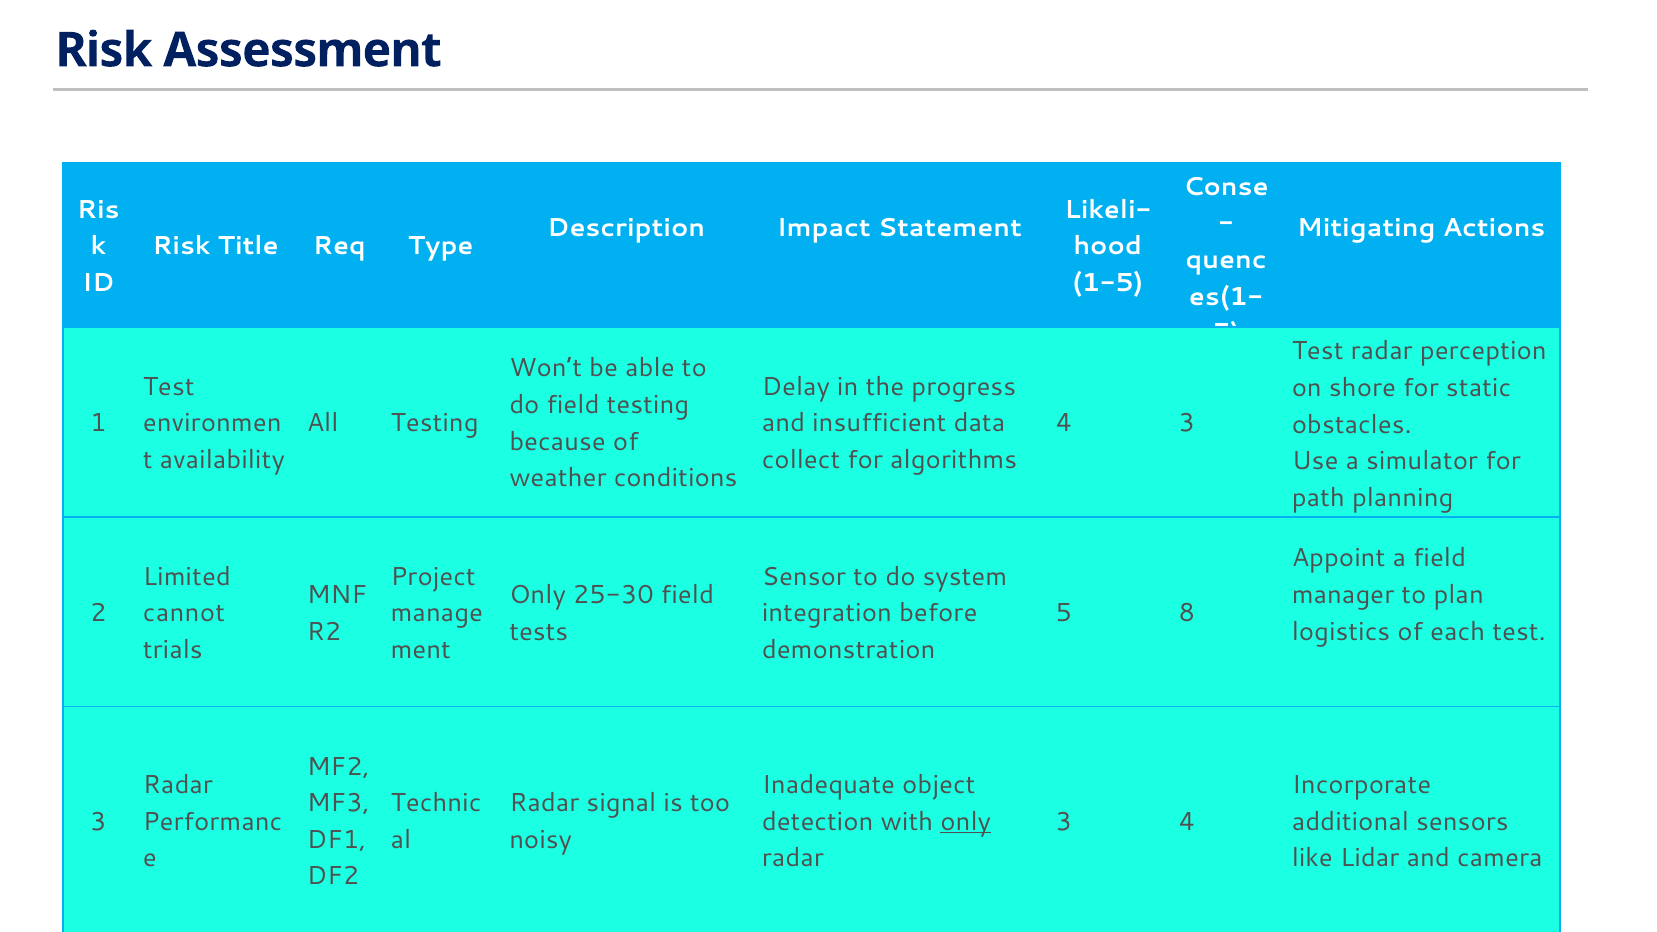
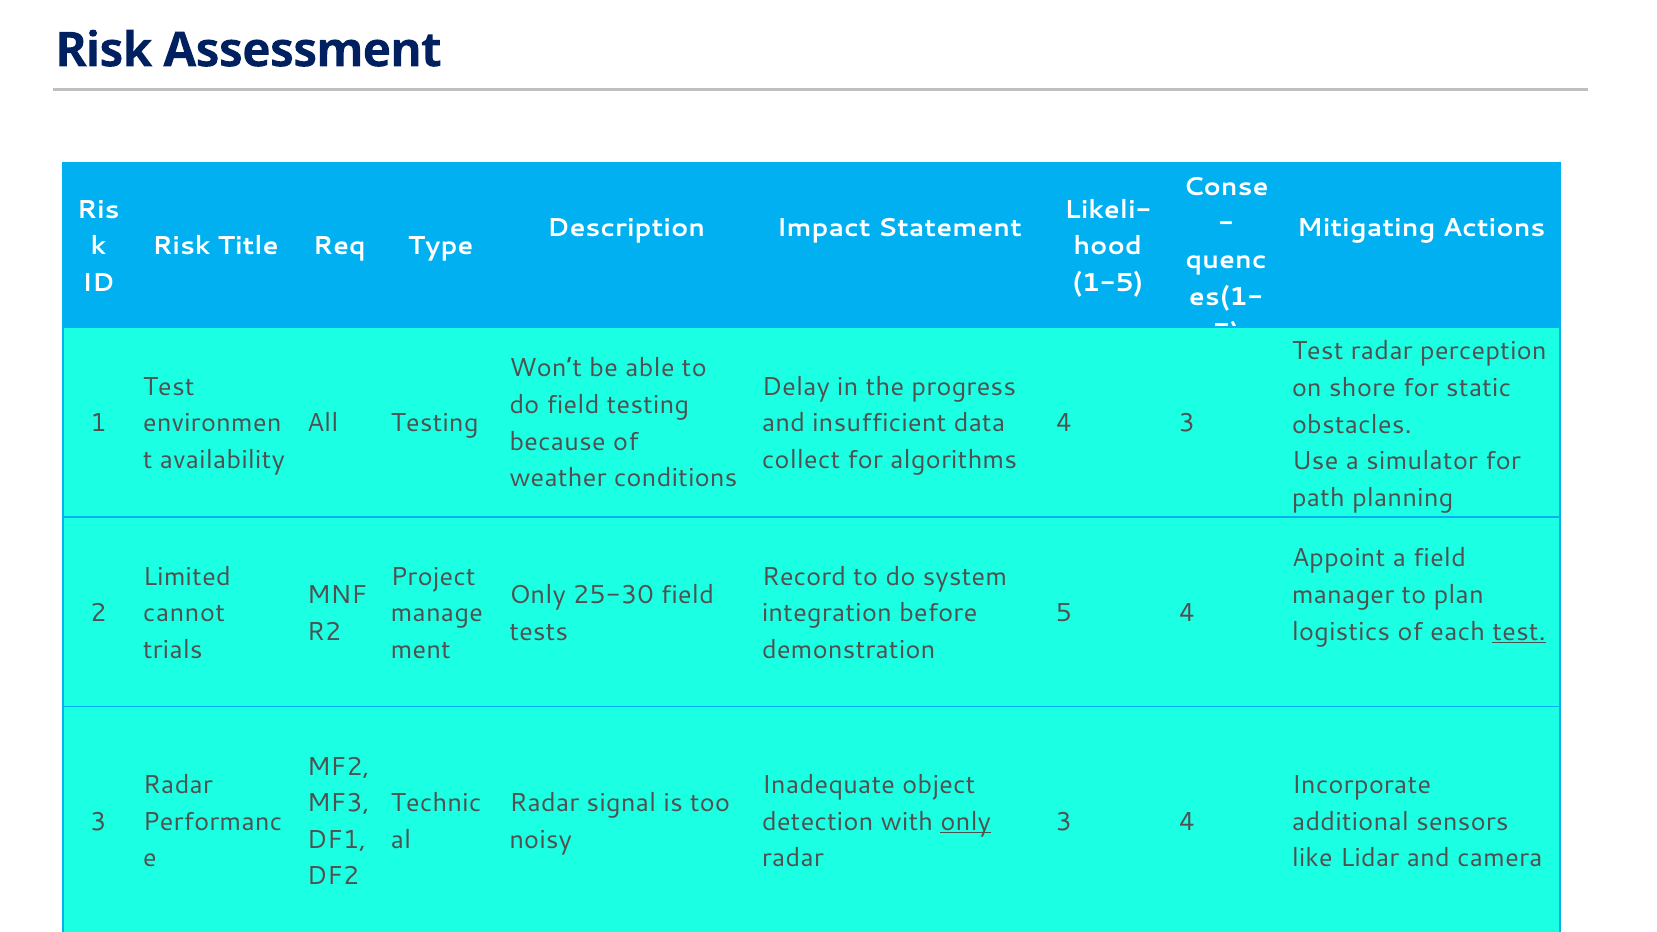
Sensor: Sensor -> Record
5 8: 8 -> 4
test at (1519, 632) underline: none -> present
